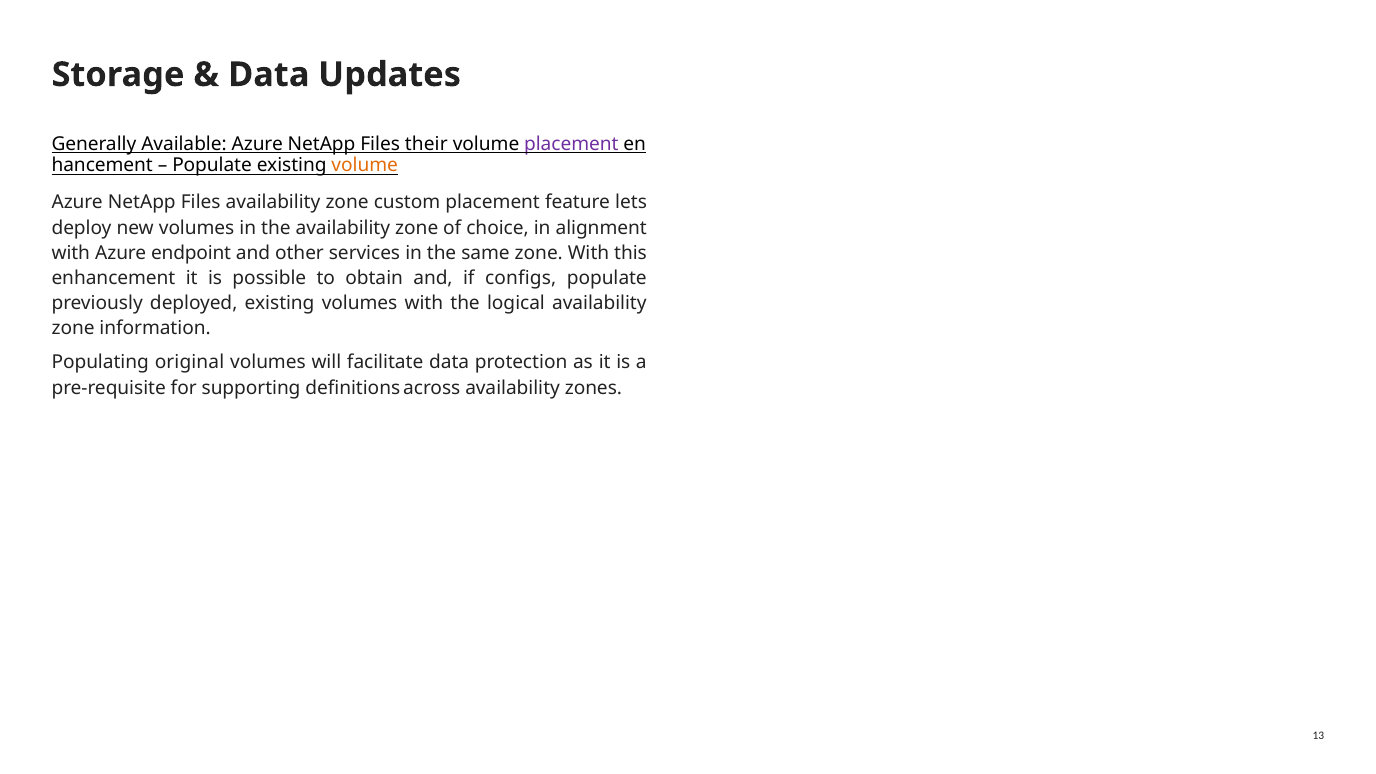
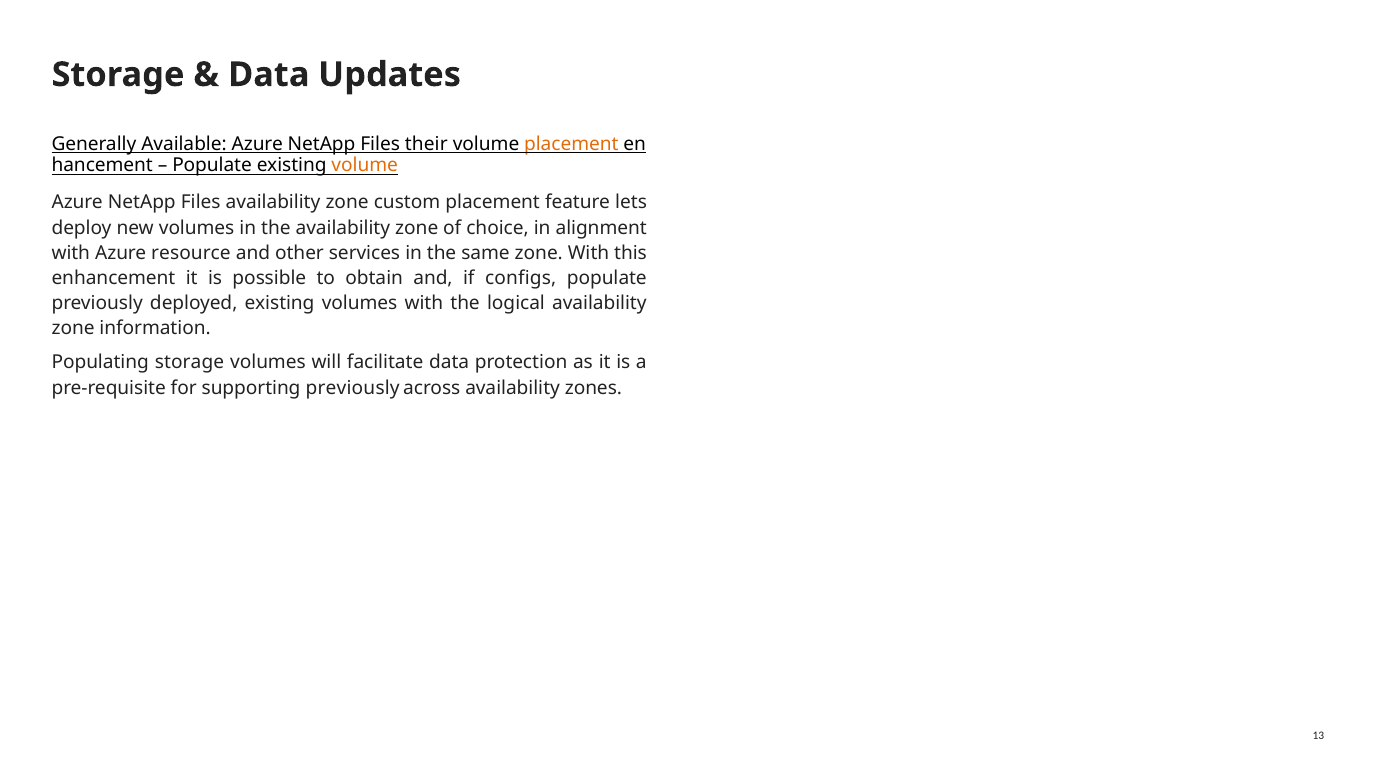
placement at (571, 144) colour: purple -> orange
endpoint: endpoint -> resource
Populating original: original -> storage
supporting definitions: definitions -> previously
